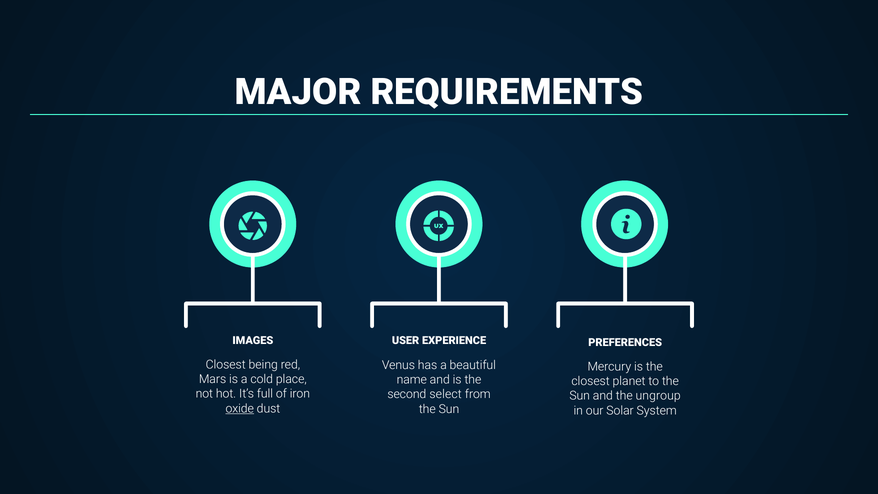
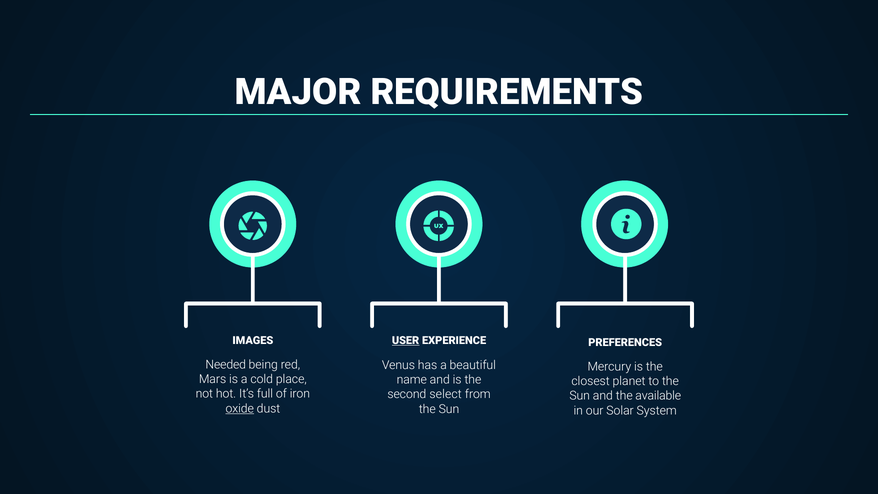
USER underline: none -> present
Closest at (226, 365): Closest -> Needed
ungroup: ungroup -> available
